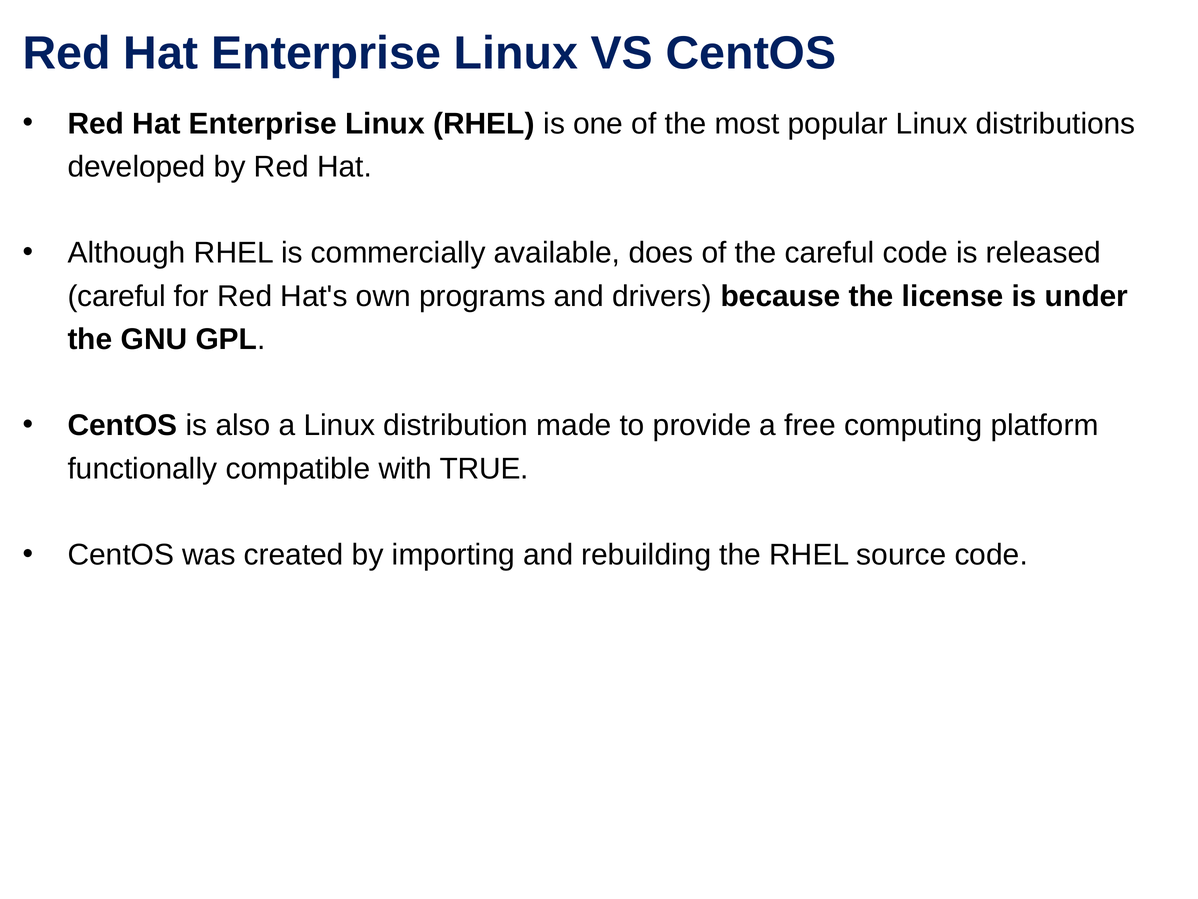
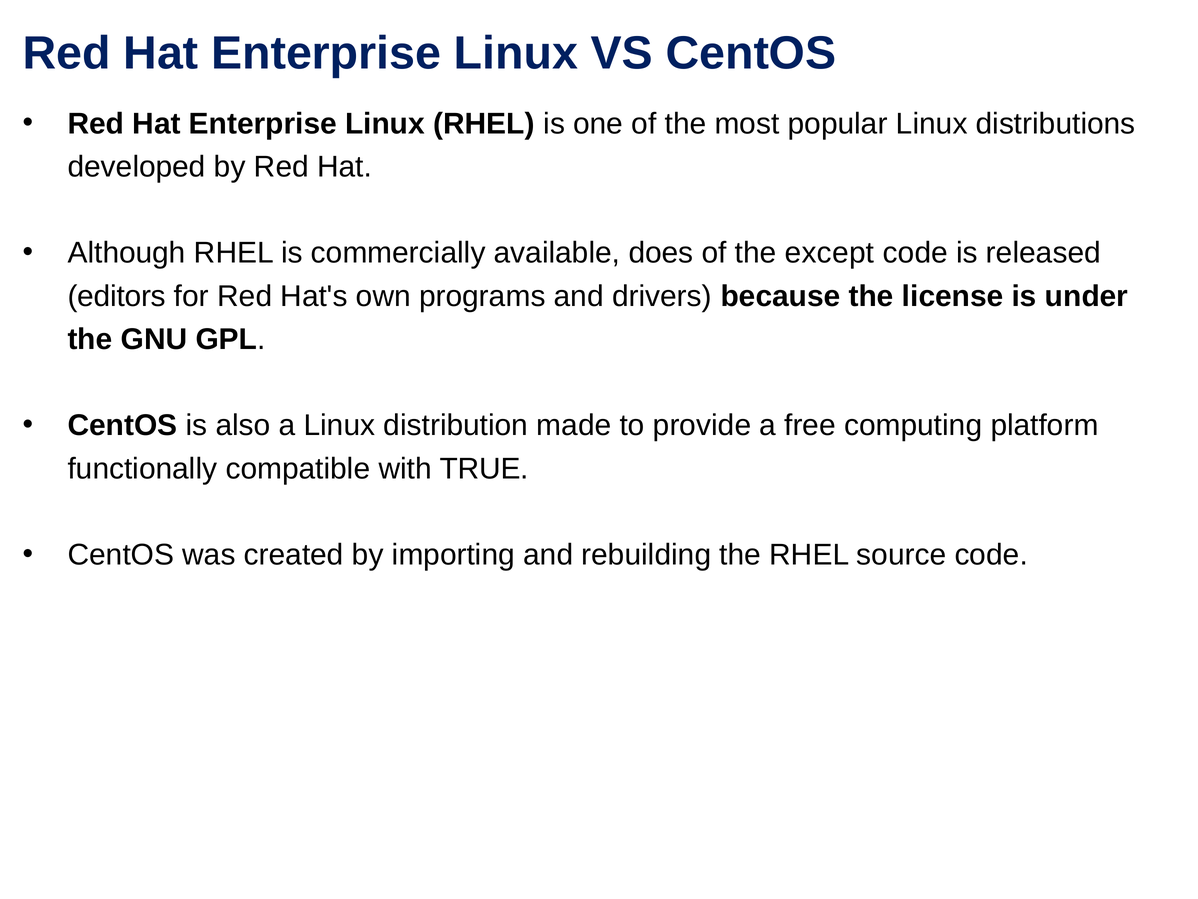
the careful: careful -> except
careful at (117, 296): careful -> editors
